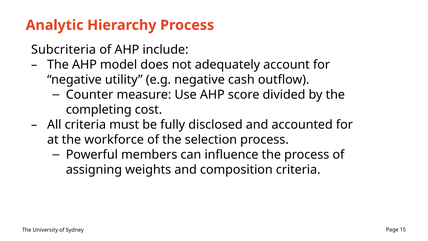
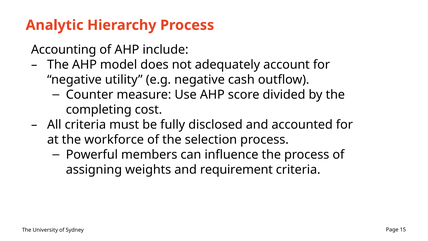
Subcriteria: Subcriteria -> Accounting
composition: composition -> requirement
